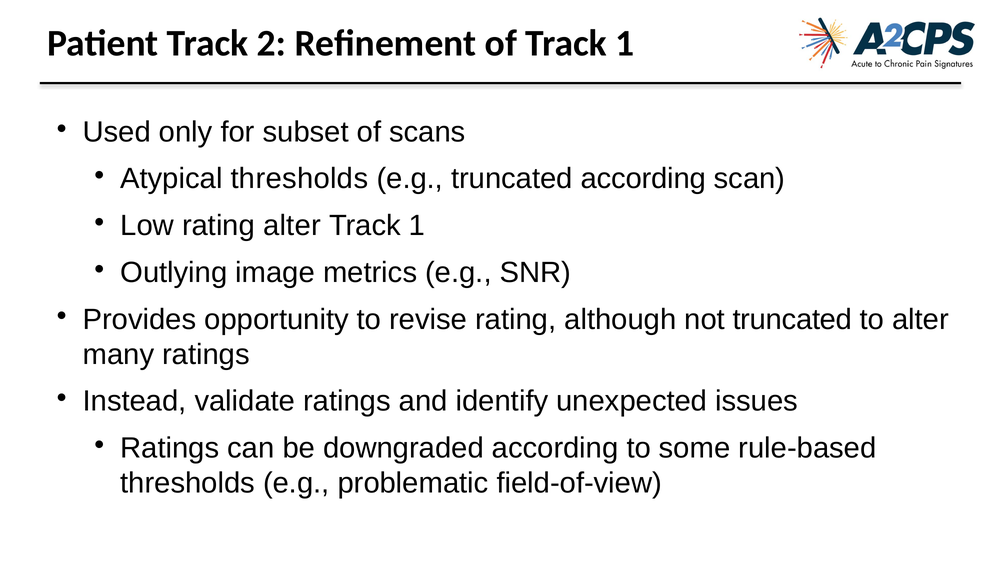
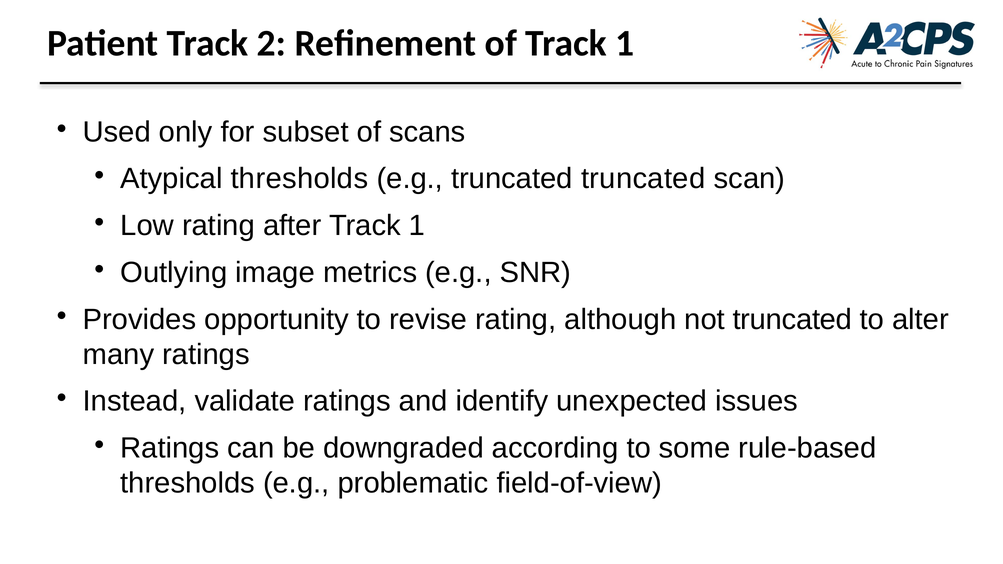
truncated according: according -> truncated
rating alter: alter -> after
